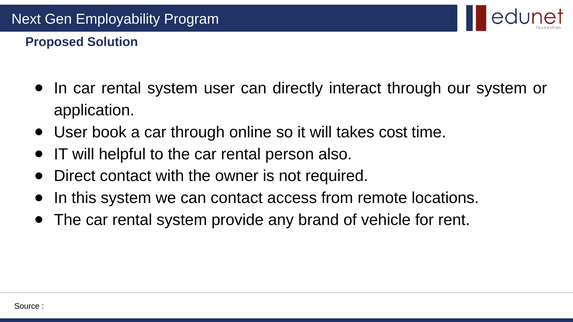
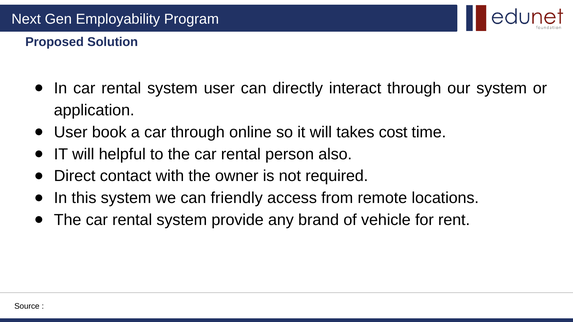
can contact: contact -> friendly
